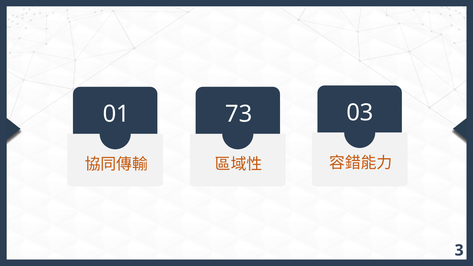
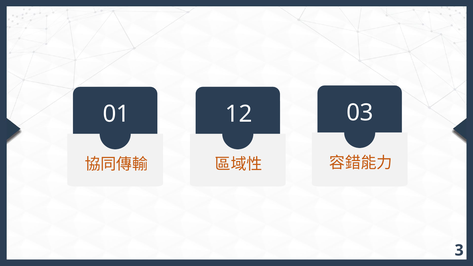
73: 73 -> 12
